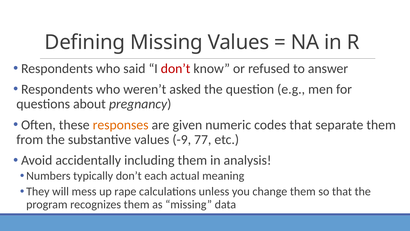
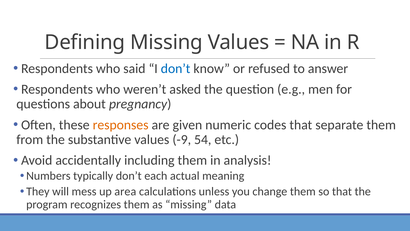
don’t at (176, 68) colour: red -> blue
77: 77 -> 54
rape: rape -> area
